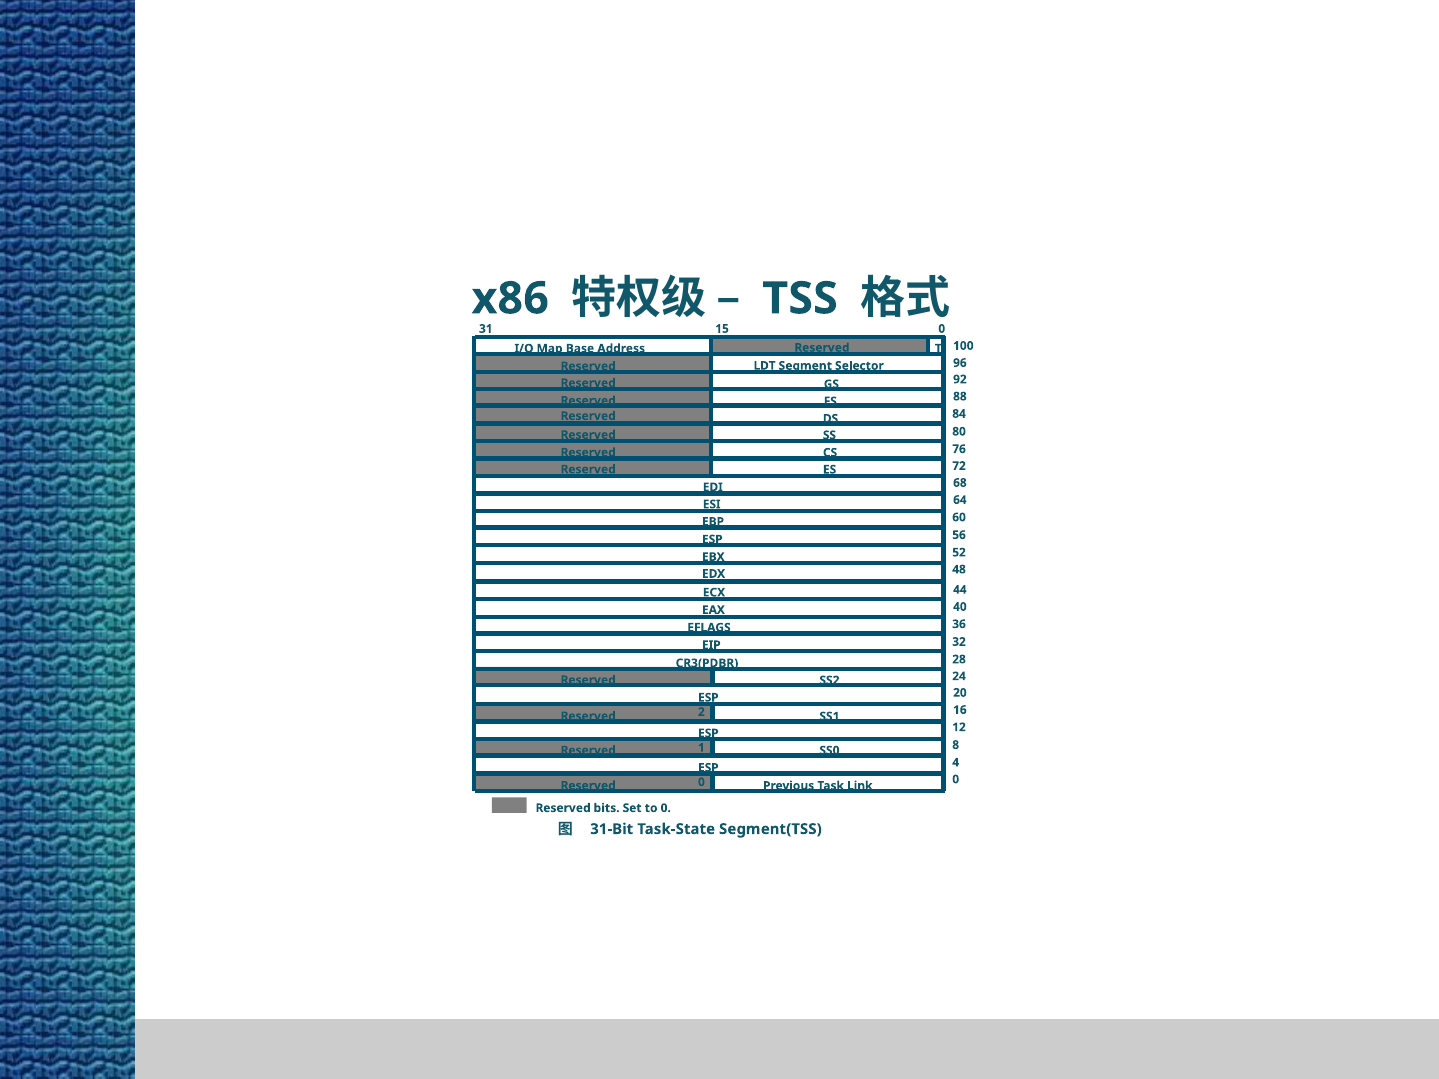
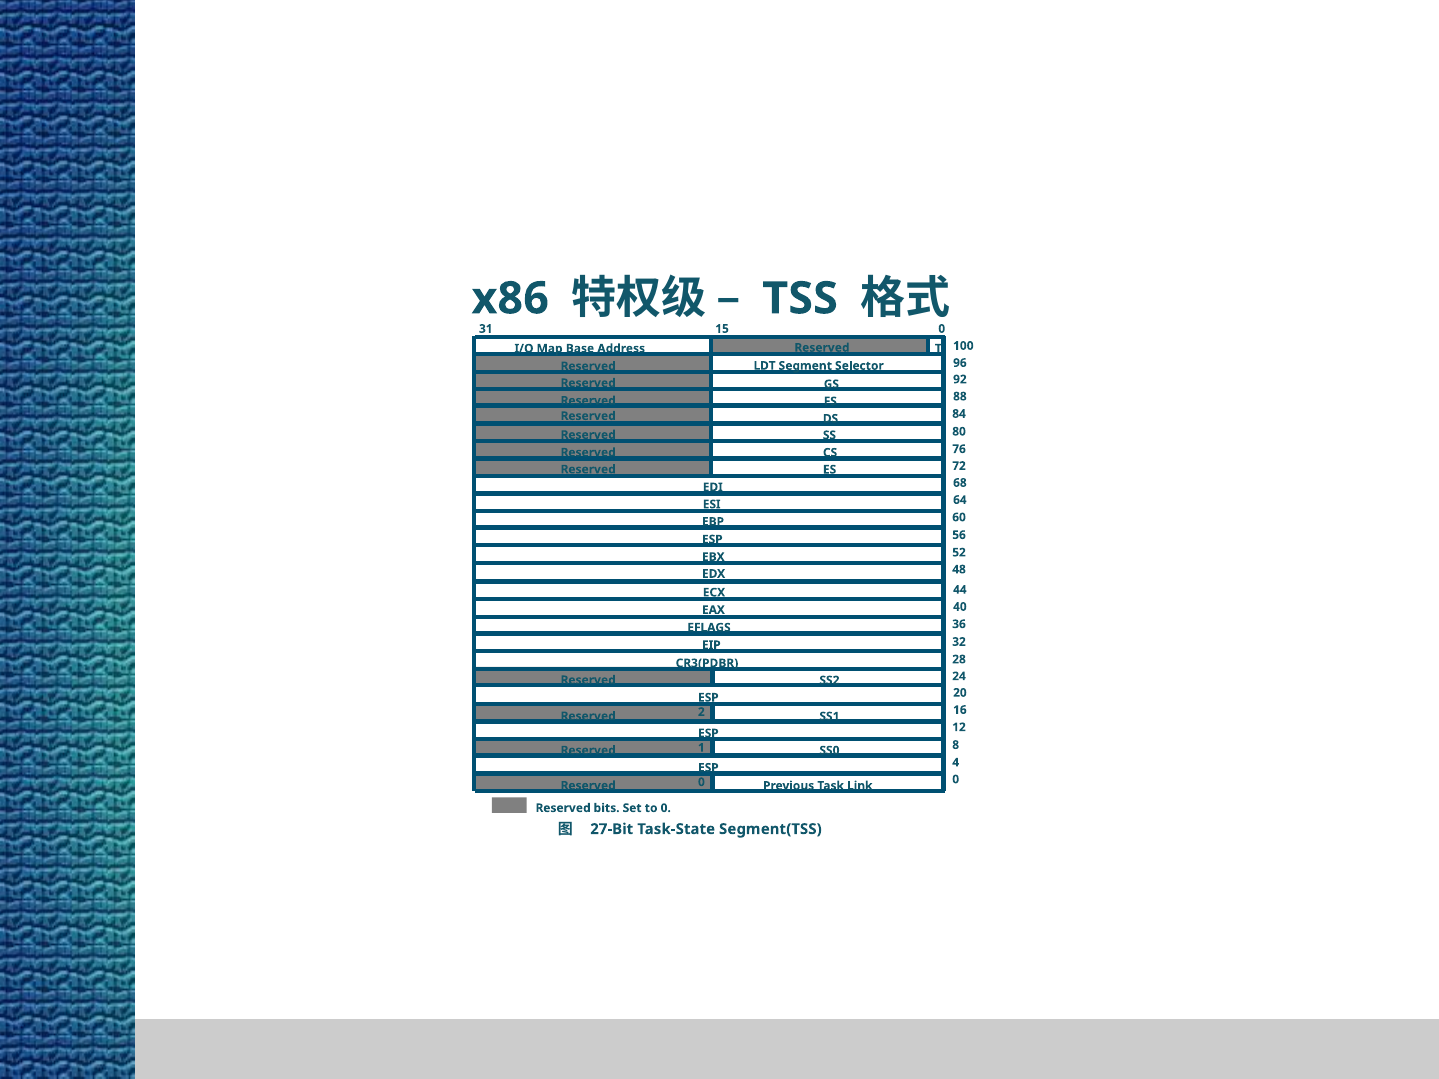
31-Bit: 31-Bit -> 27-Bit
